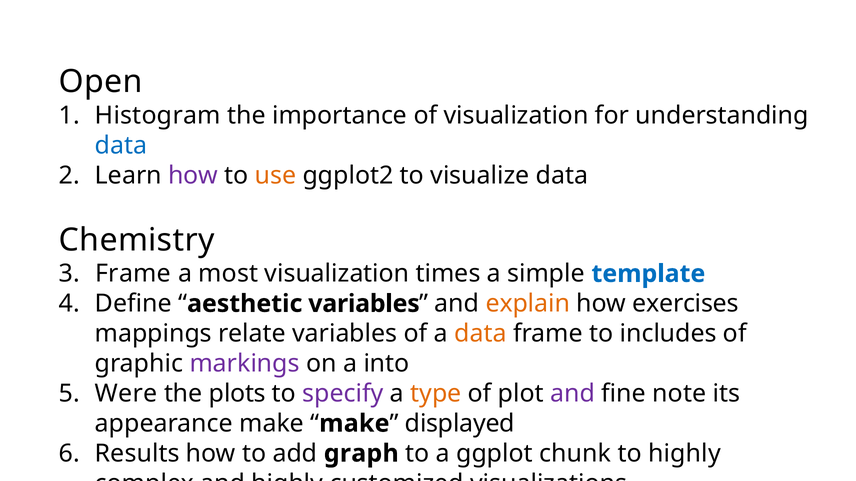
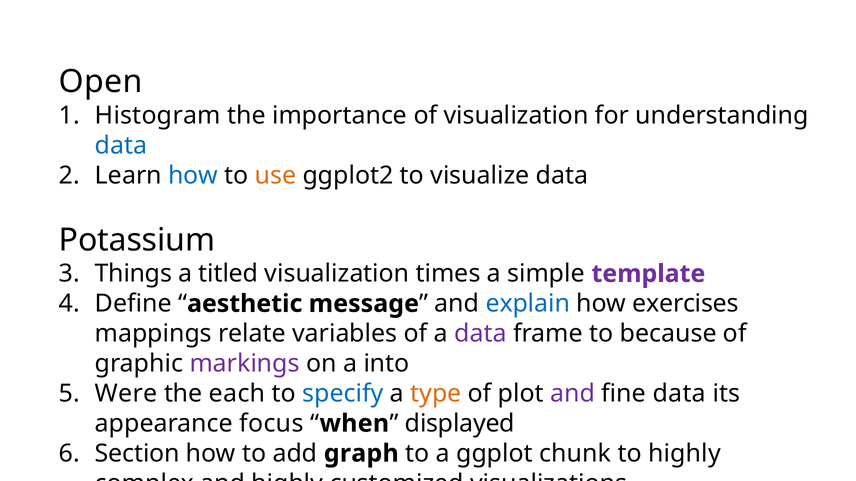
how at (193, 176) colour: purple -> blue
Chemistry: Chemistry -> Potassium
Frame at (133, 274): Frame -> Things
most: most -> titled
template colour: blue -> purple
aesthetic variables: variables -> message
explain colour: orange -> blue
data at (480, 334) colour: orange -> purple
includes: includes -> because
plots: plots -> each
specify colour: purple -> blue
fine note: note -> data
appearance make: make -> focus
make at (354, 424): make -> when
Results: Results -> Section
